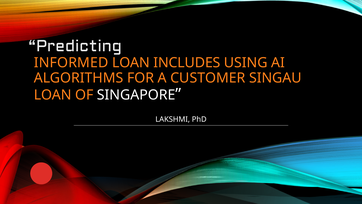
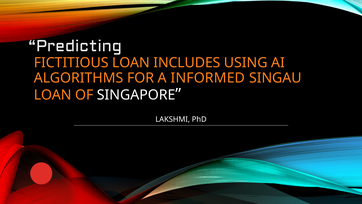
INFORMED: INFORMED -> FICTITIOUS
CUSTOMER: CUSTOMER -> INFORMED
